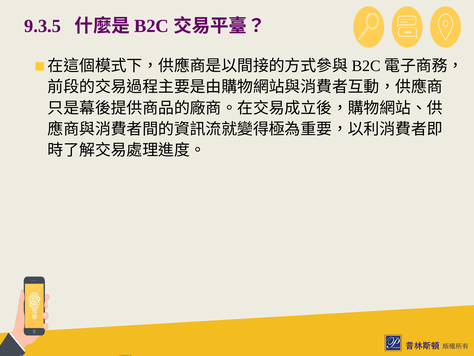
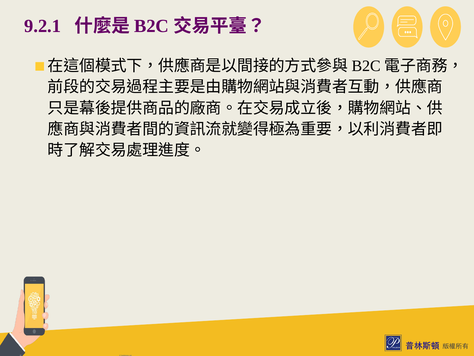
9.3.5: 9.3.5 -> 9.2.1
